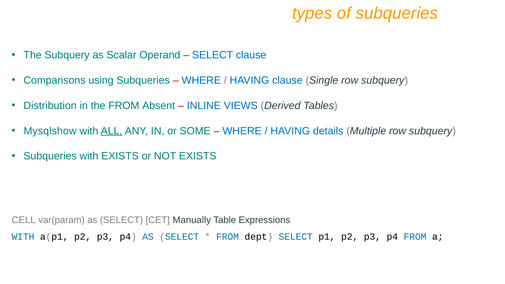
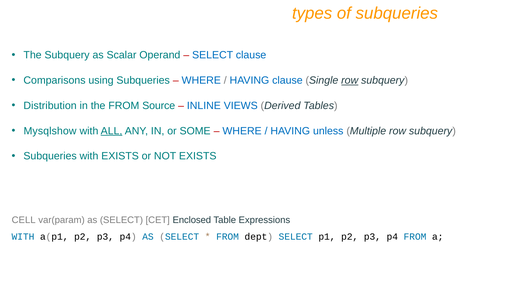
row at (350, 80) underline: none -> present
Absent: Absent -> Source
details: details -> unless
Manually: Manually -> Enclosed
